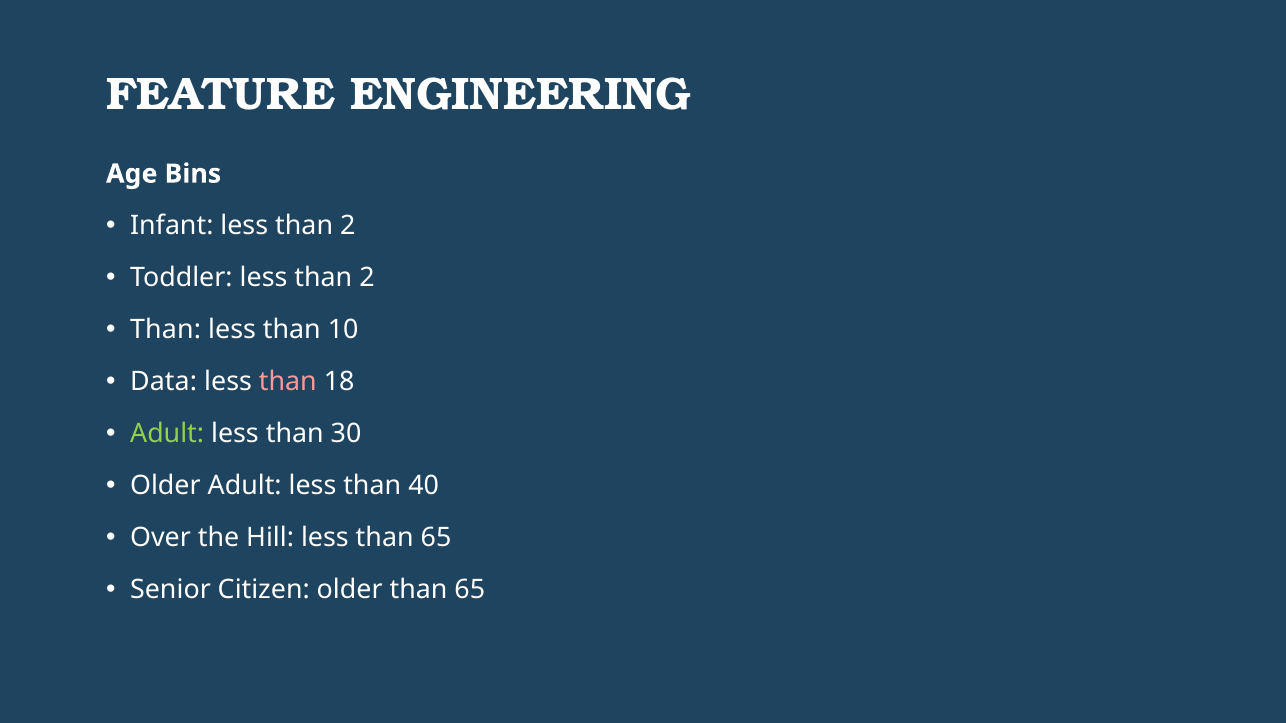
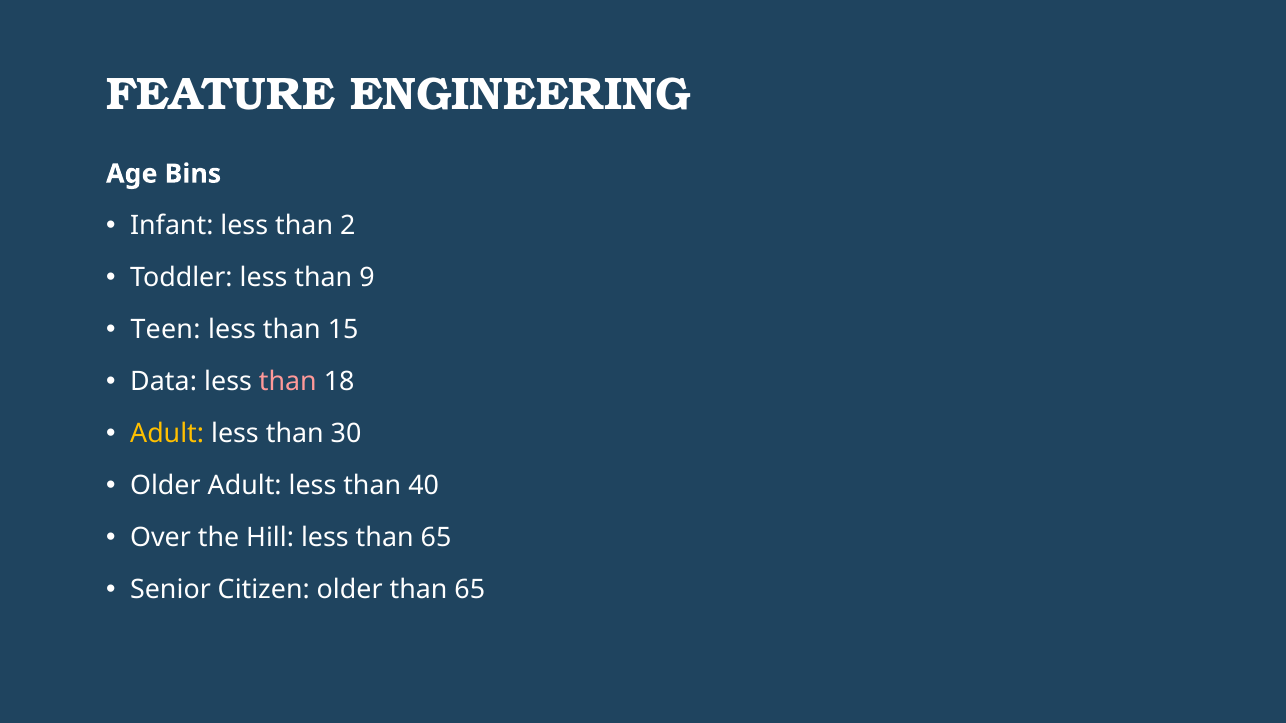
Toddler less than 2: 2 -> 9
Than at (166, 330): Than -> Teen
10: 10 -> 15
Adult at (167, 434) colour: light green -> yellow
